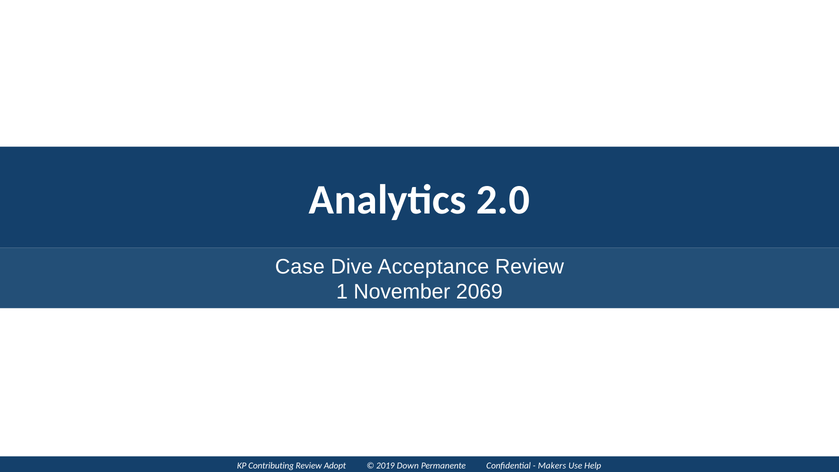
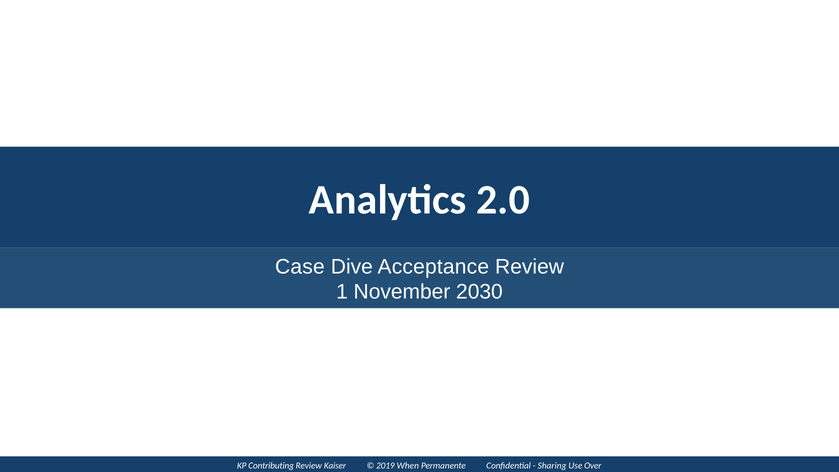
2069: 2069 -> 2030
Adopt: Adopt -> Kaiser
Down: Down -> When
Makers: Makers -> Sharing
Help: Help -> Over
